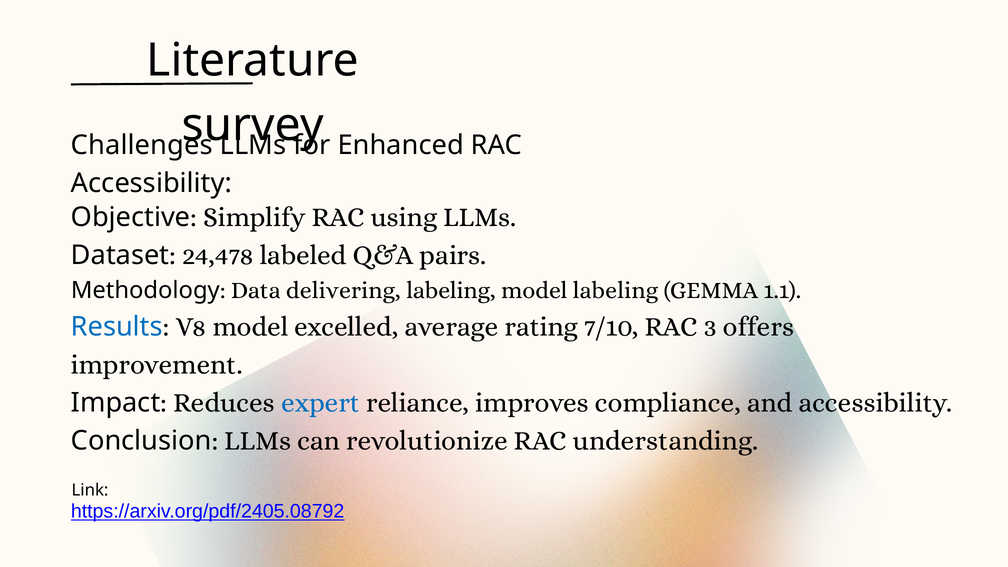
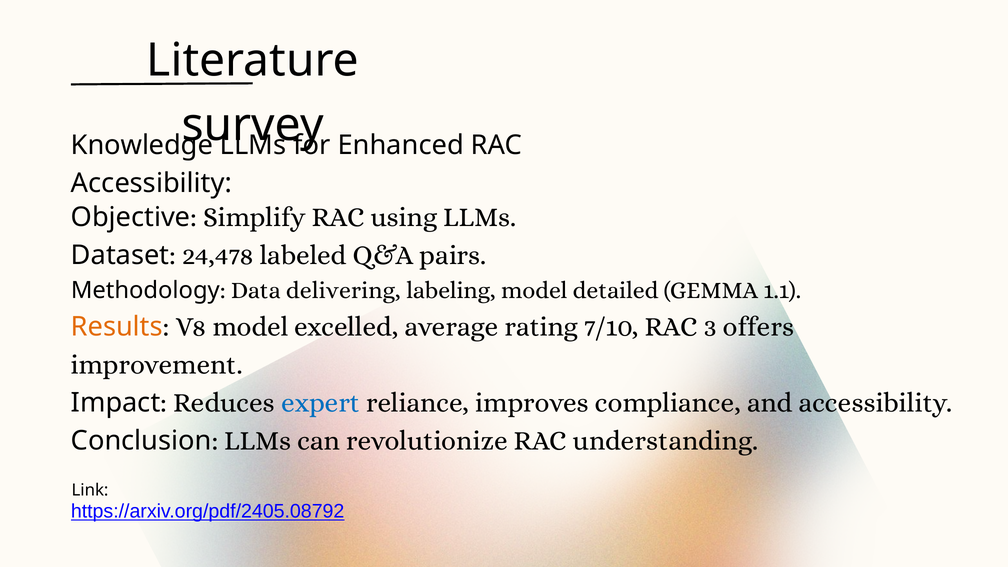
Challenges: Challenges -> Knowledge
model labeling: labeling -> detailed
Results colour: blue -> orange
